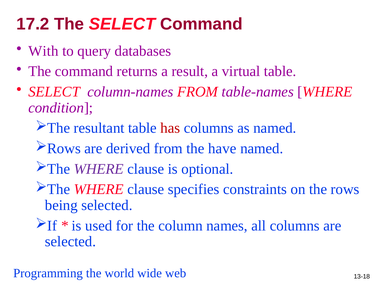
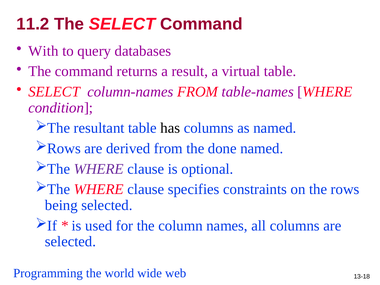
17.2: 17.2 -> 11.2
has colour: red -> black
have: have -> done
